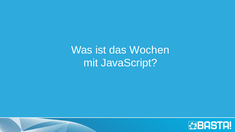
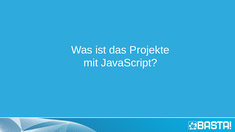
Wochen: Wochen -> Projekte
